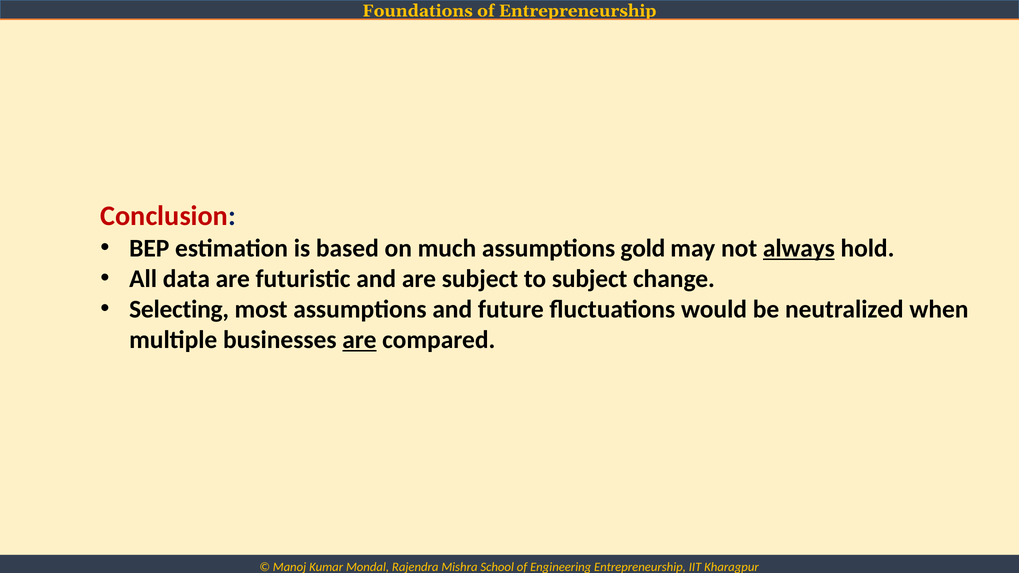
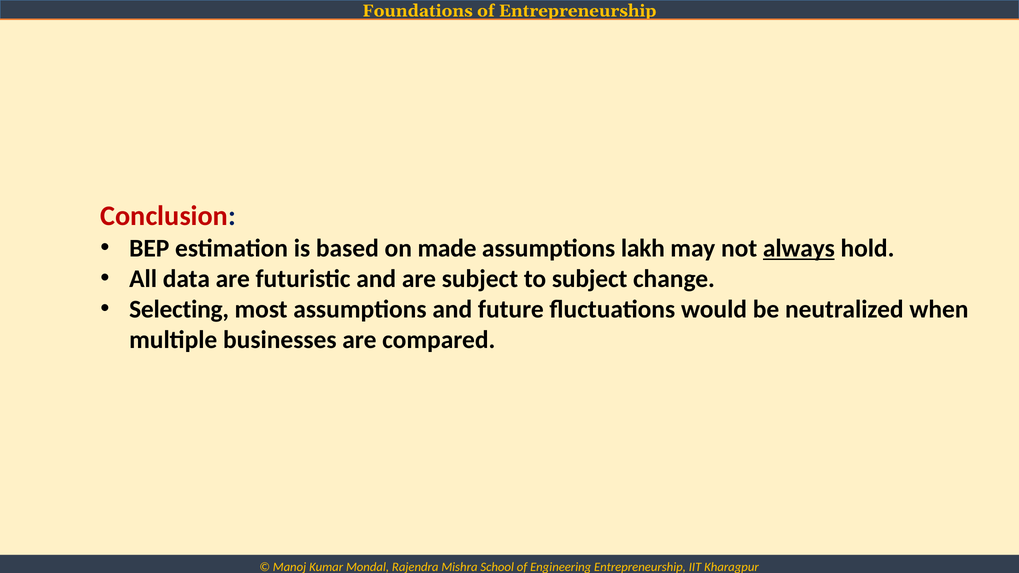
much: much -> made
gold: gold -> lakh
are at (359, 340) underline: present -> none
